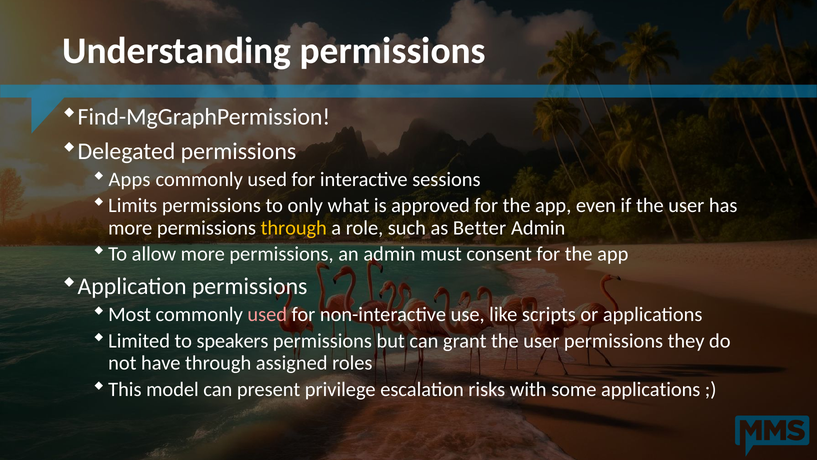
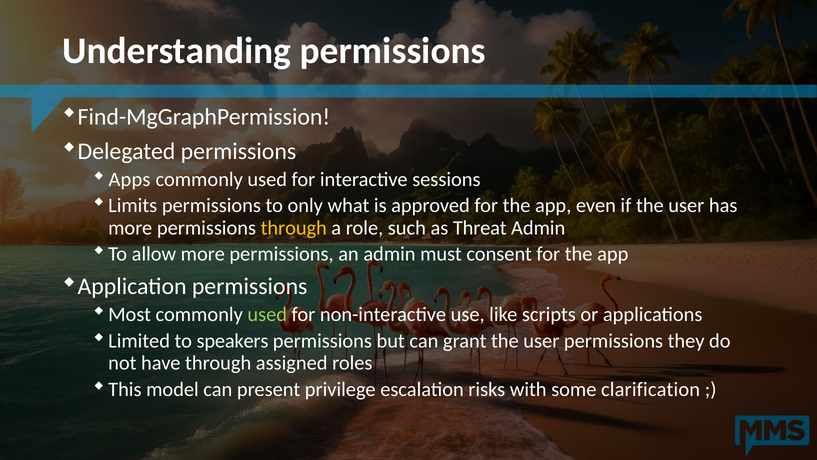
Better: Better -> Threat
used at (267, 314) colour: pink -> light green
some applications: applications -> clarification
